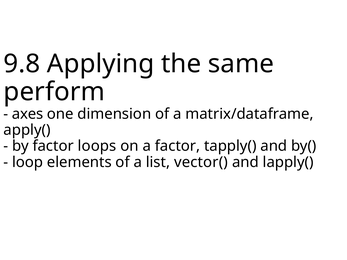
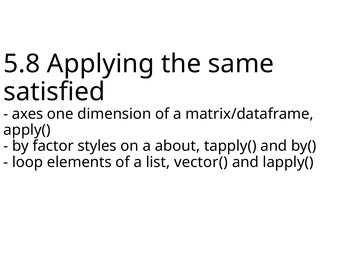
9.8: 9.8 -> 5.8
perform: perform -> satisfied
loops: loops -> styles
a factor: factor -> about
